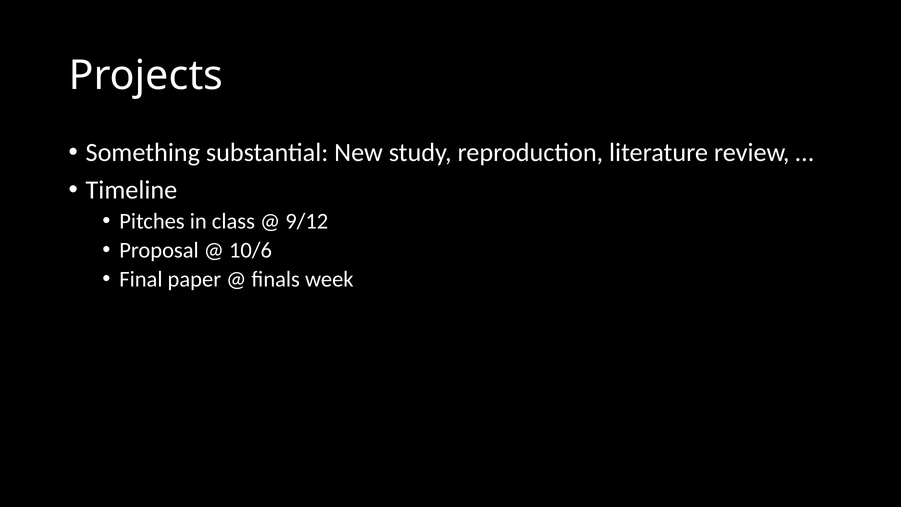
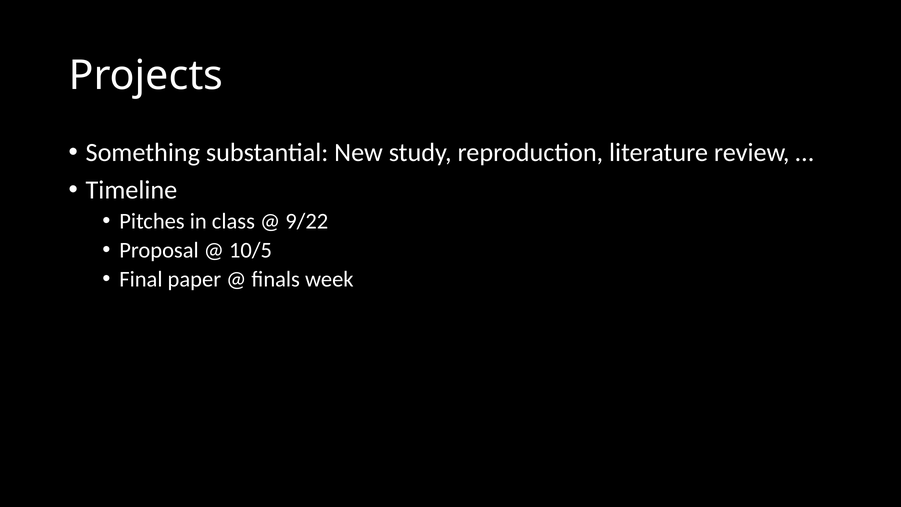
9/12: 9/12 -> 9/22
10/6: 10/6 -> 10/5
